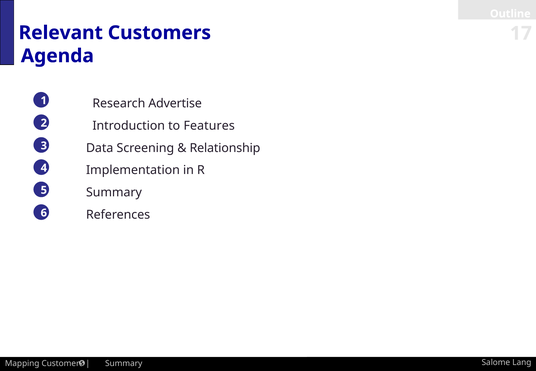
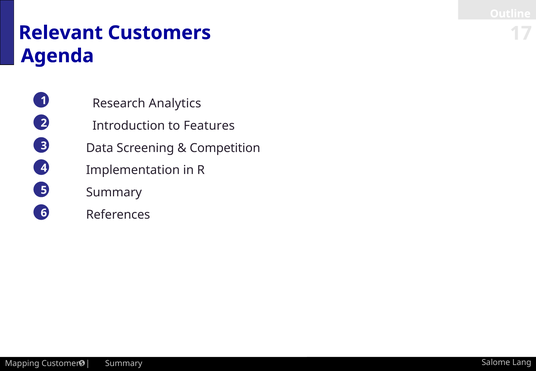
Advertise: Advertise -> Analytics
Relationship: Relationship -> Competition
